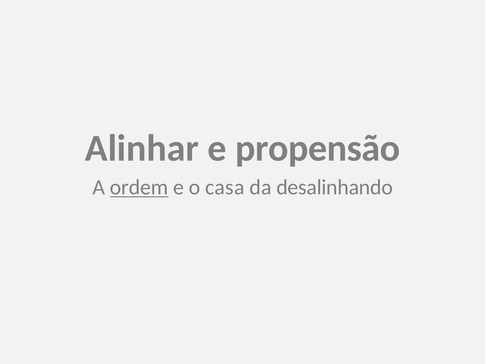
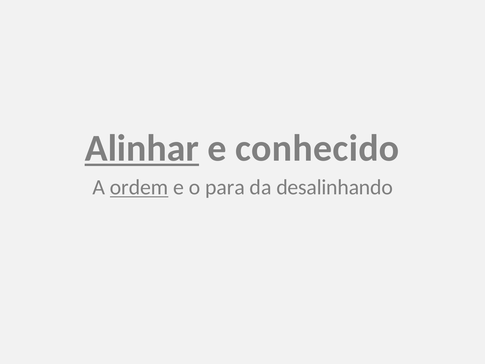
Alinhar underline: none -> present
propensão: propensão -> conhecido
casa: casa -> para
